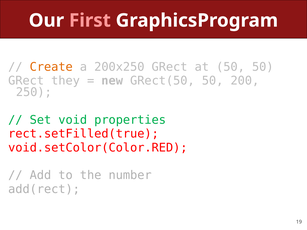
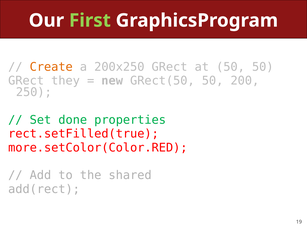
First colour: pink -> light green
void: void -> done
void.setColor(Color.RED: void.setColor(Color.RED -> more.setColor(Color.RED
number: number -> shared
